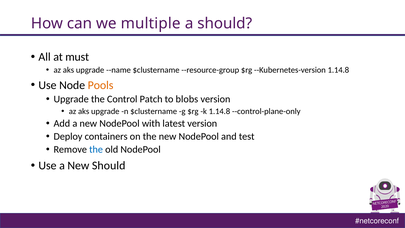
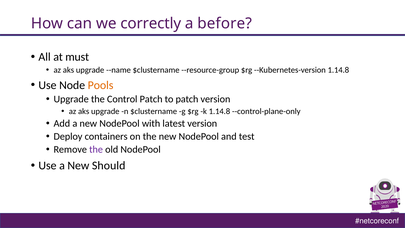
multiple: multiple -> correctly
a should: should -> before
to blobs: blobs -> patch
the at (96, 149) colour: blue -> purple
